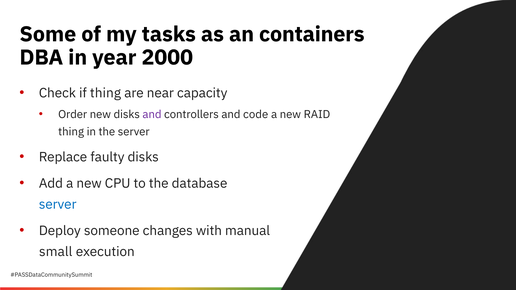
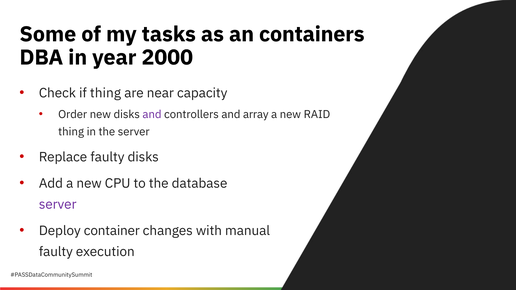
code: code -> array
server at (58, 205) colour: blue -> purple
someone: someone -> container
small at (56, 252): small -> faulty
